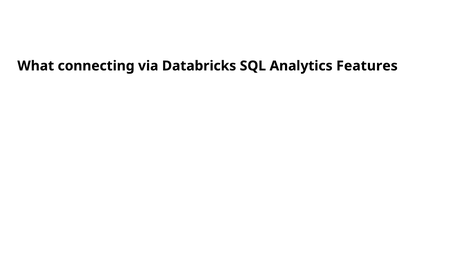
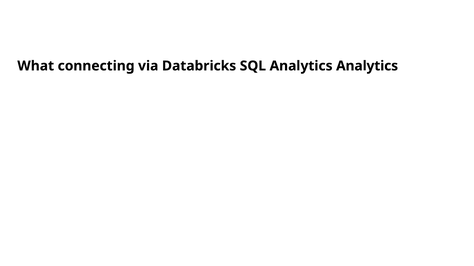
Analytics Features: Features -> Analytics
